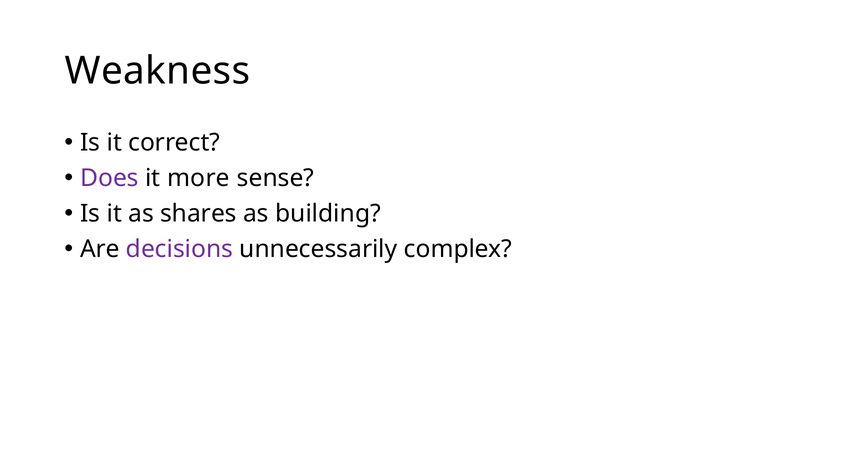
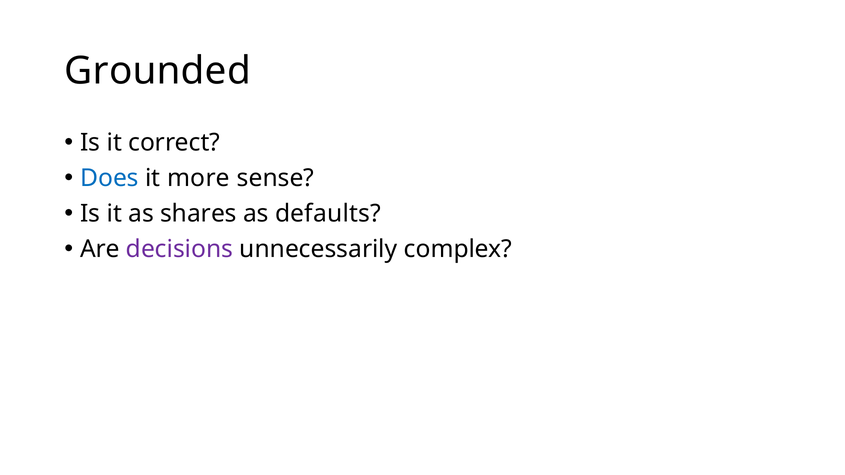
Weakness: Weakness -> Grounded
Does colour: purple -> blue
building: building -> defaults
